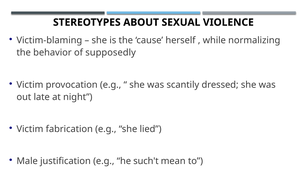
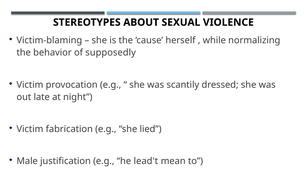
such't: such't -> lead't
